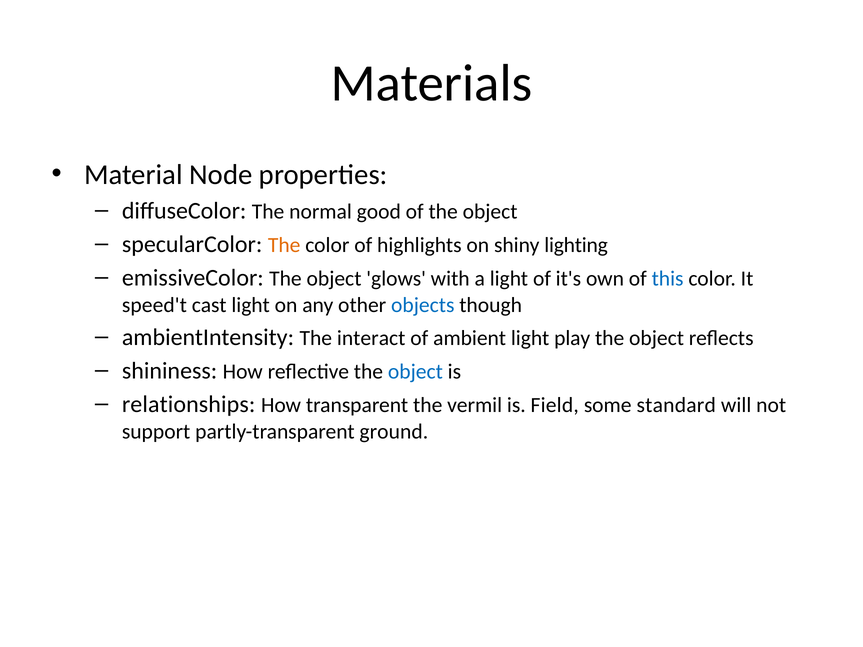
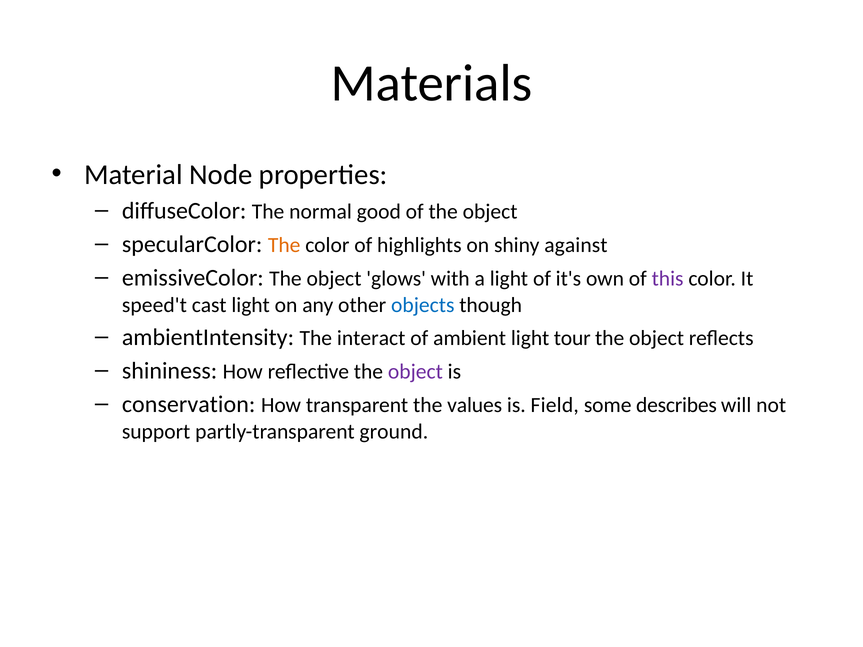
lighting: lighting -> against
this colour: blue -> purple
play: play -> tour
object at (415, 372) colour: blue -> purple
relationships: relationships -> conservation
vermil: vermil -> values
standard: standard -> describes
